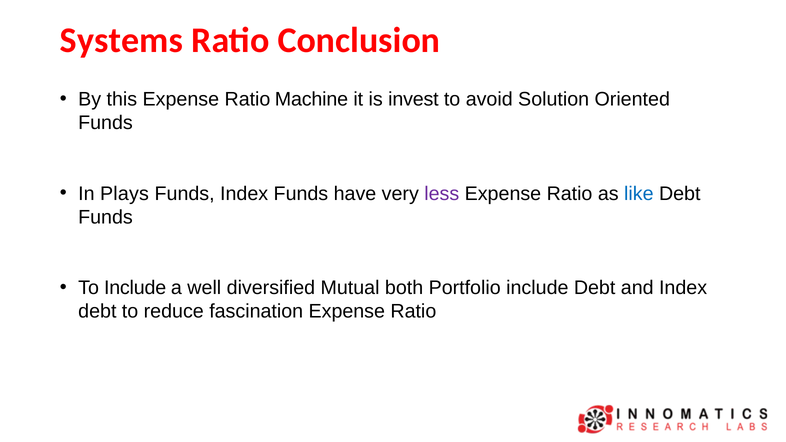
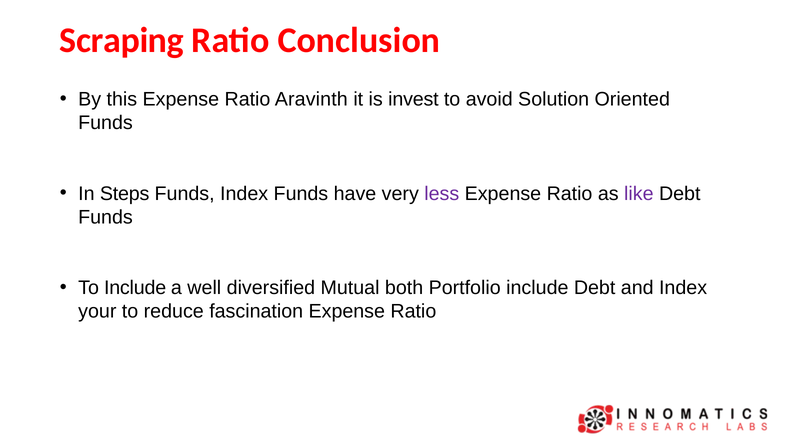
Systems: Systems -> Scraping
Machine: Machine -> Aravinth
Plays: Plays -> Steps
like colour: blue -> purple
debt at (97, 311): debt -> your
